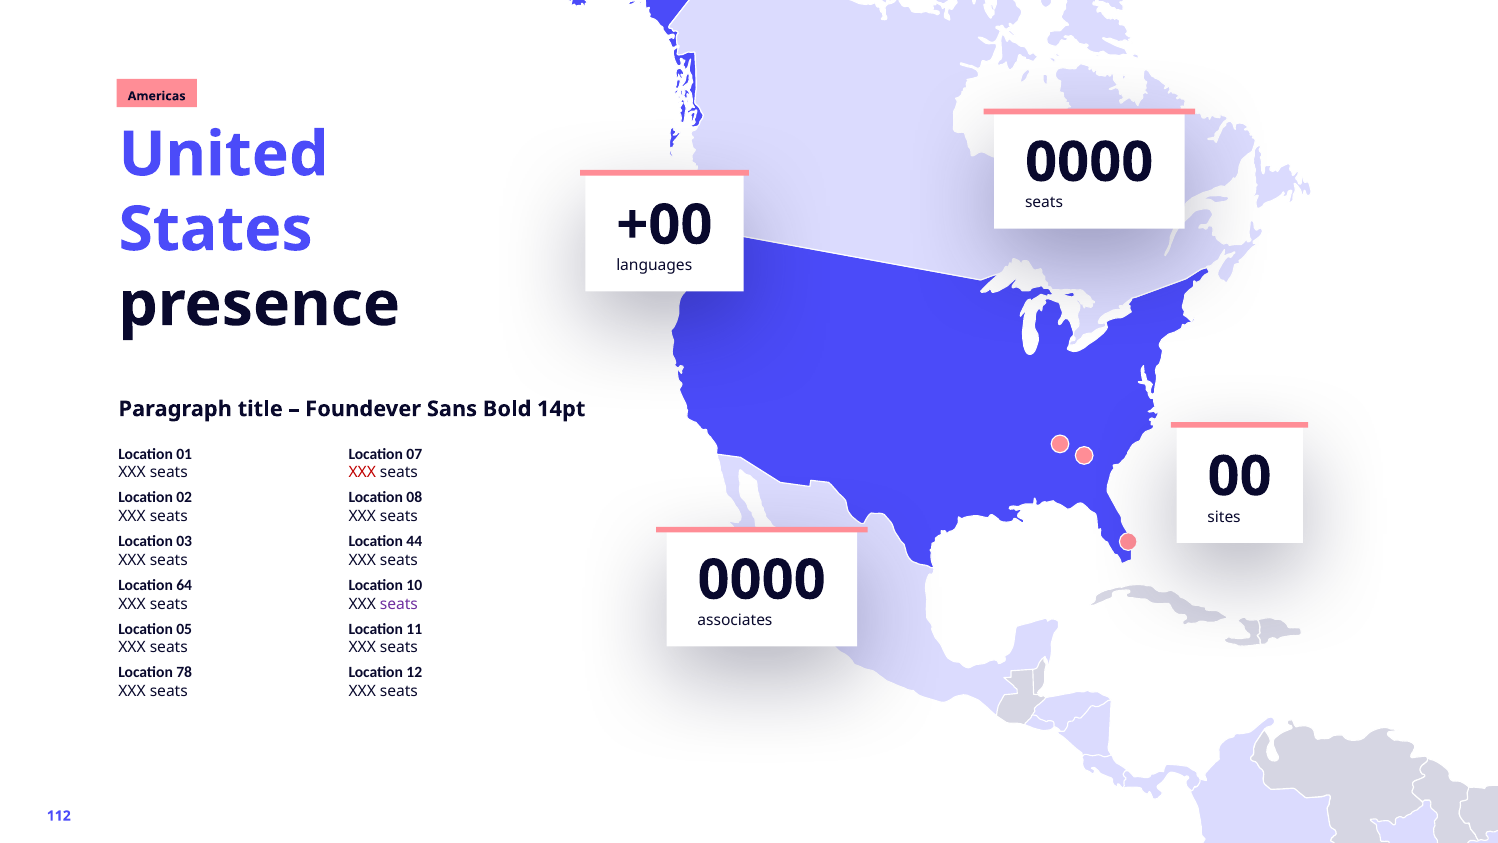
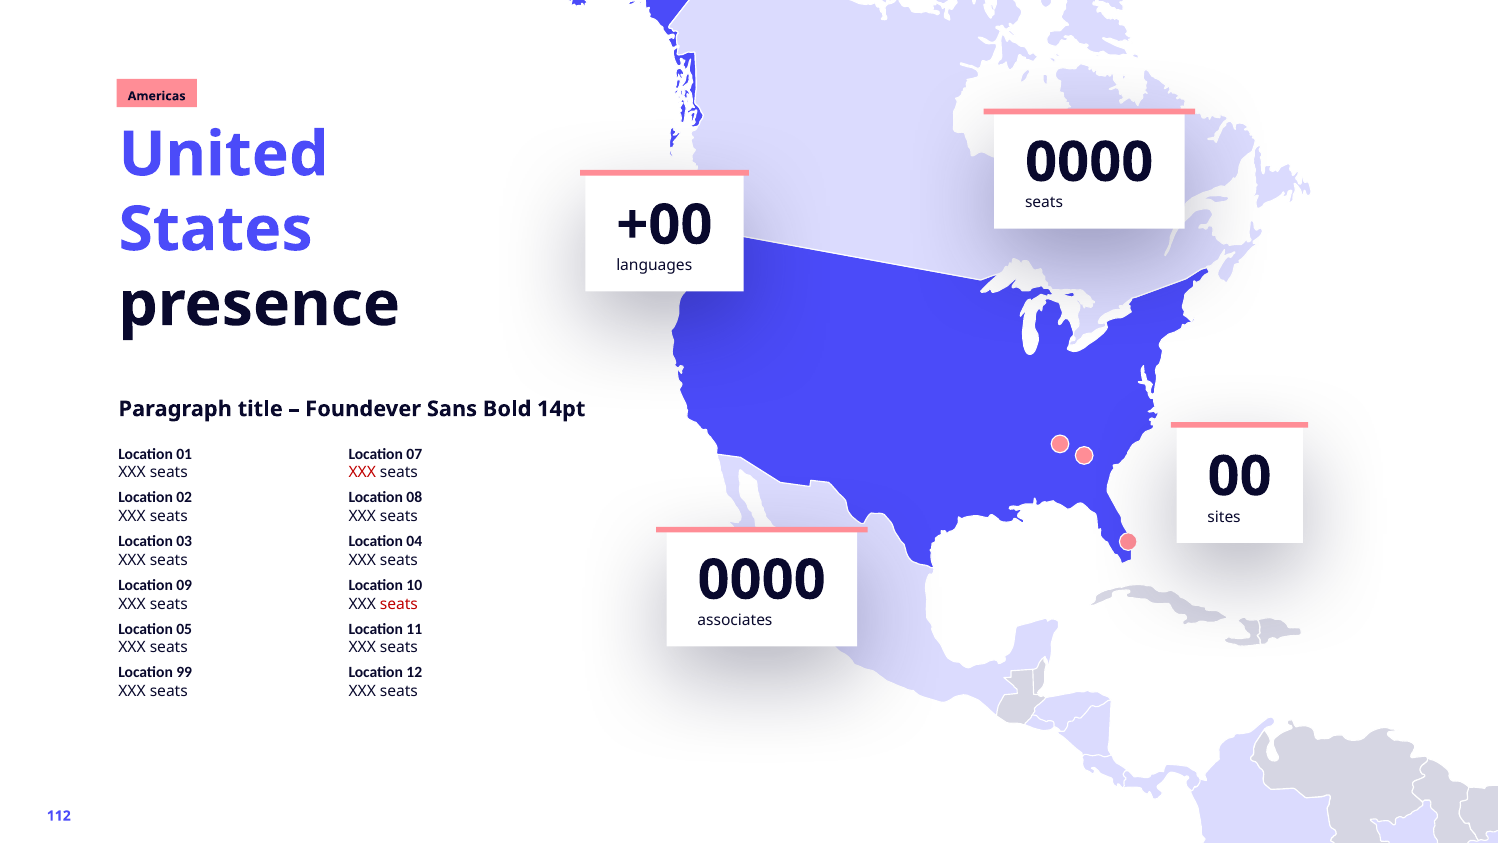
44: 44 -> 04
64: 64 -> 09
seats at (399, 604) colour: purple -> red
78: 78 -> 99
